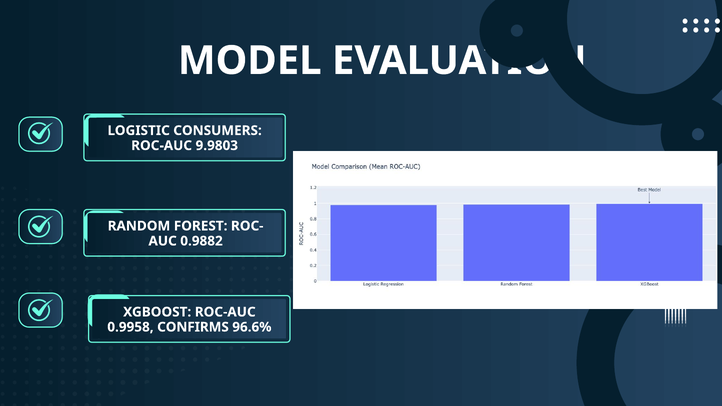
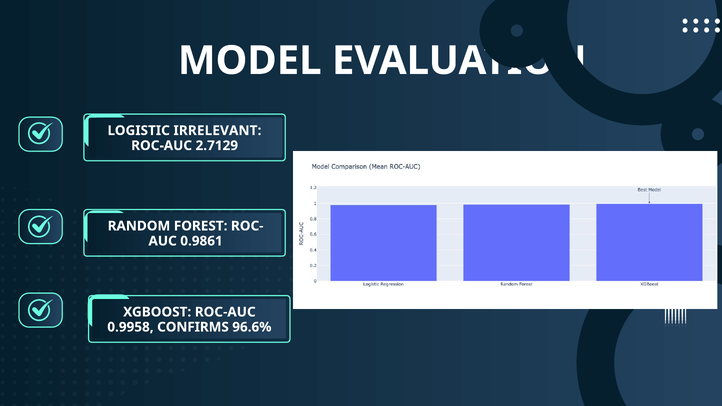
CONSUMERS: CONSUMERS -> IRRELEVANT
9.9803: 9.9803 -> 2.7129
0.9882: 0.9882 -> 0.9861
